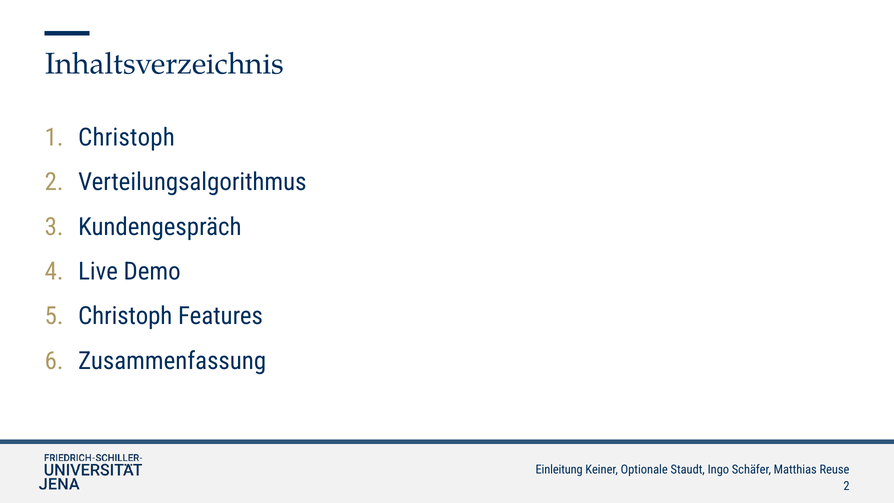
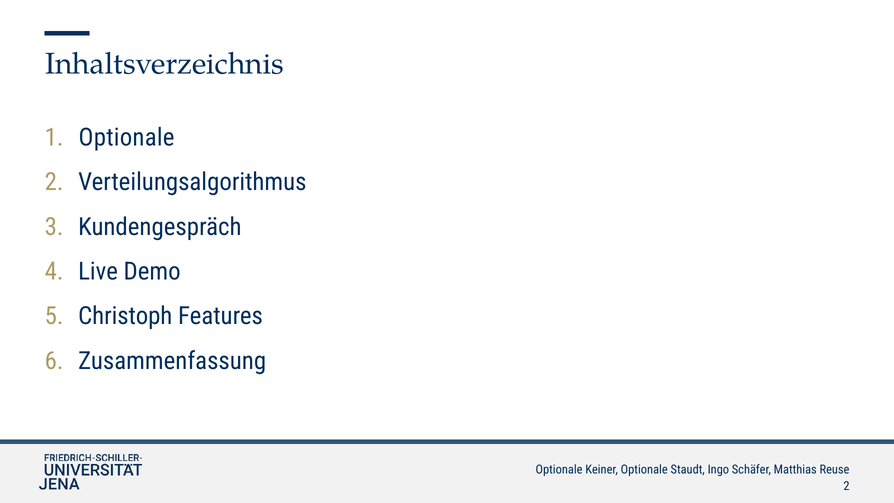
Christoph at (127, 137): Christoph -> Optionale
Einleitung at (559, 470): Einleitung -> Optionale
